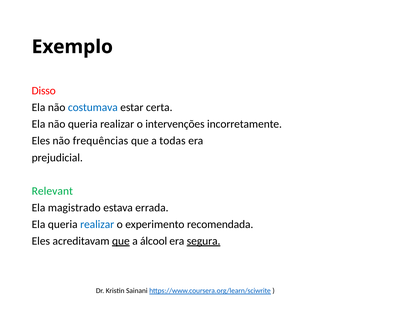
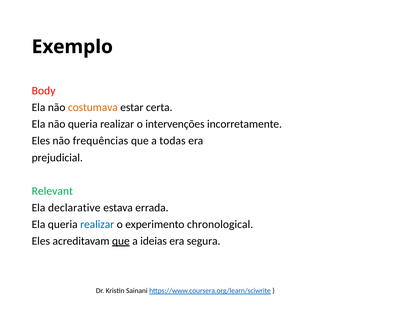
Disso: Disso -> Body
costumava colour: blue -> orange
magistrado: magistrado -> declarative
recomendada: recomendada -> chronological
álcool: álcool -> ideias
segura underline: present -> none
